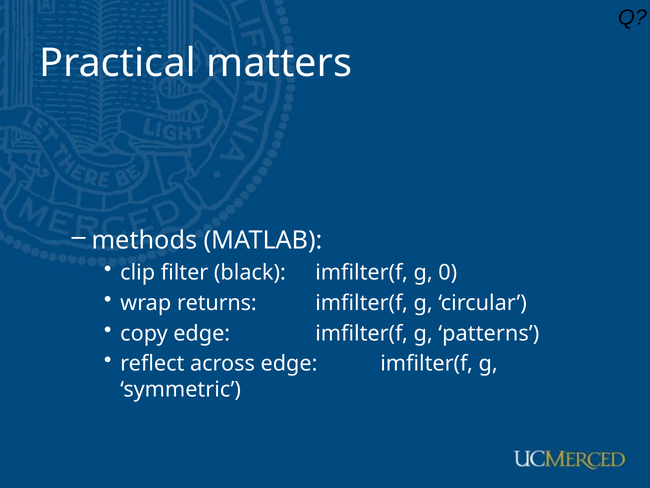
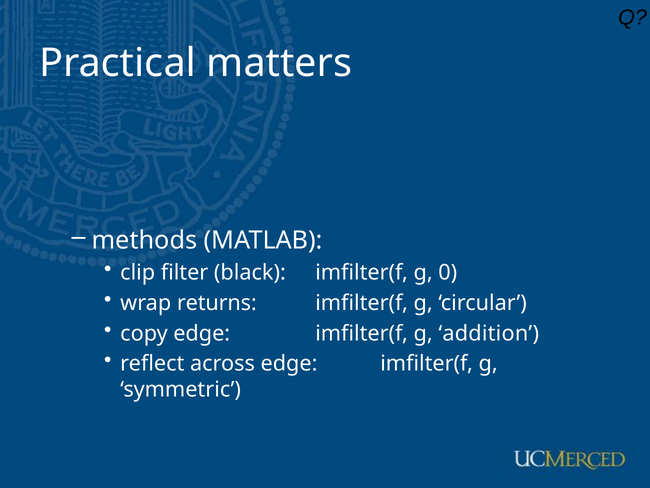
patterns: patterns -> addition
